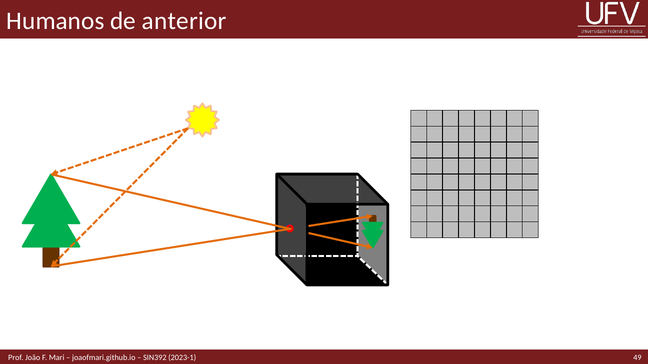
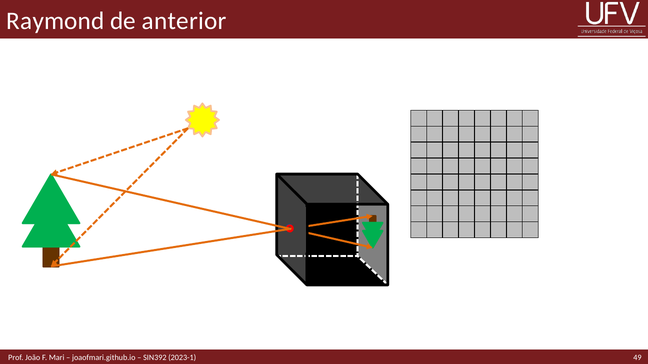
Humanos: Humanos -> Raymond
